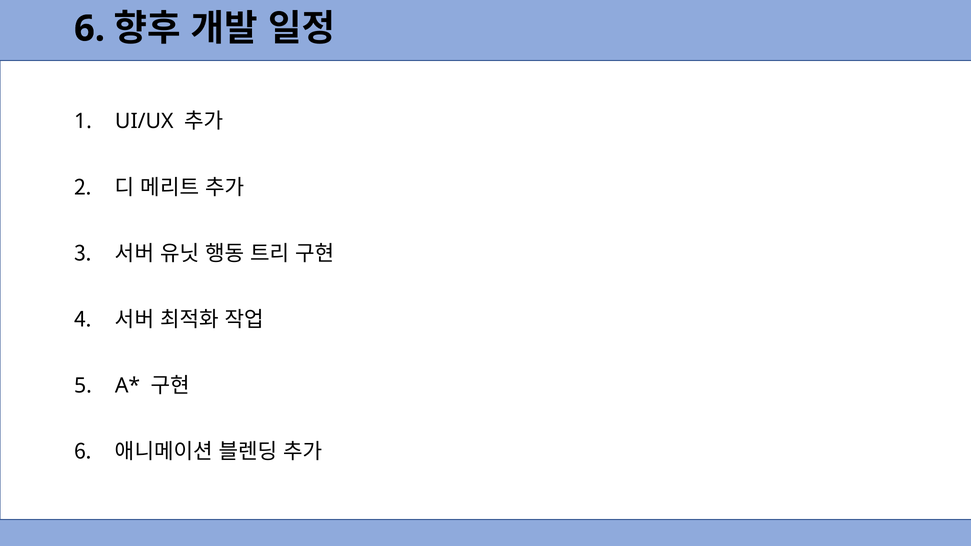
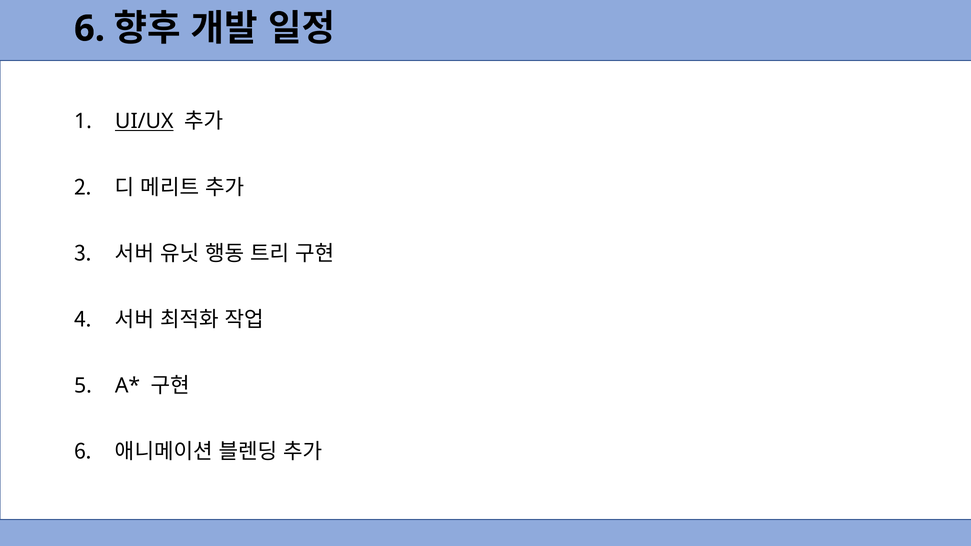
UI/UX underline: none -> present
